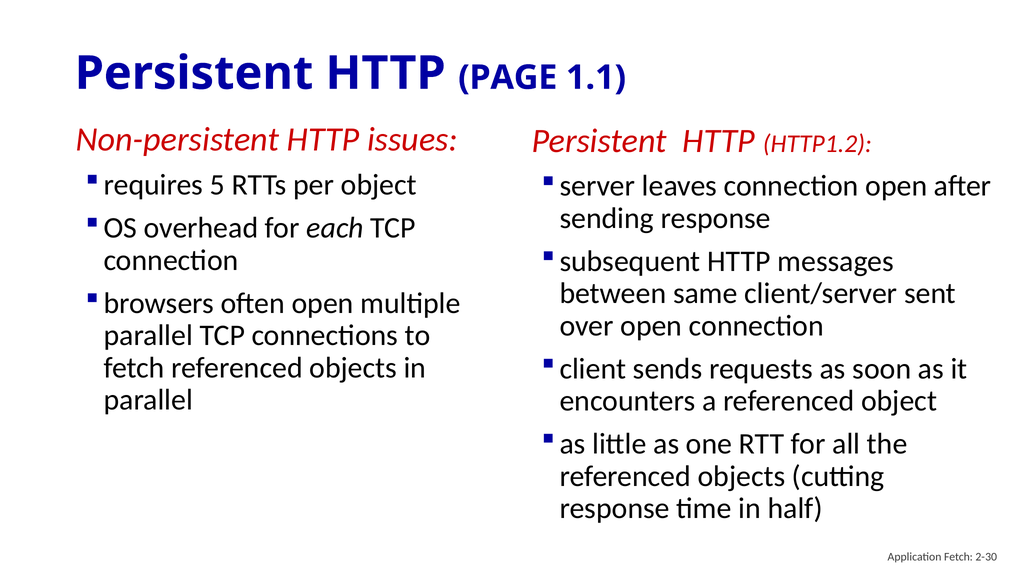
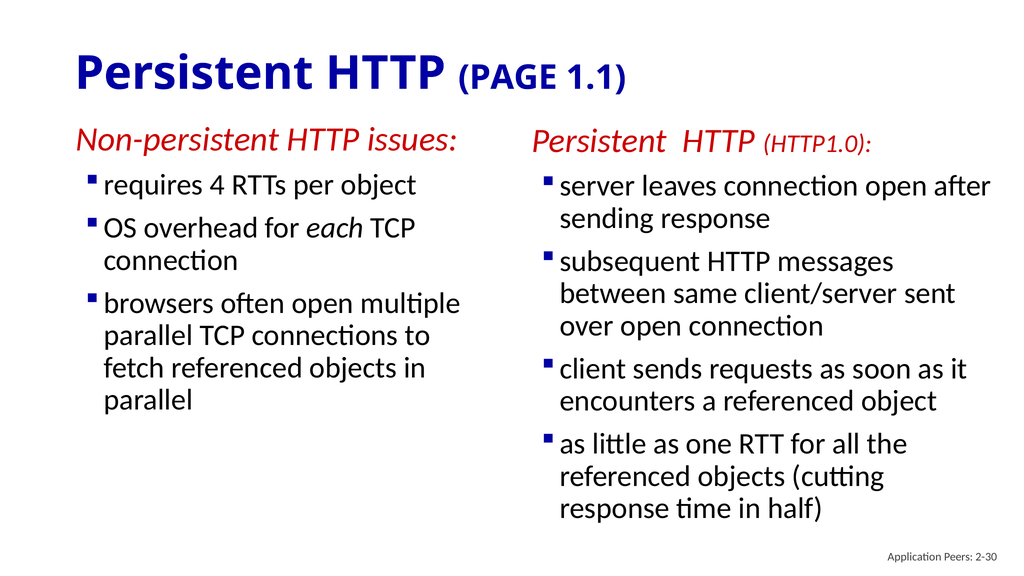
HTTP1.2: HTTP1.2 -> HTTP1.0
5: 5 -> 4
Application Fetch: Fetch -> Peers
